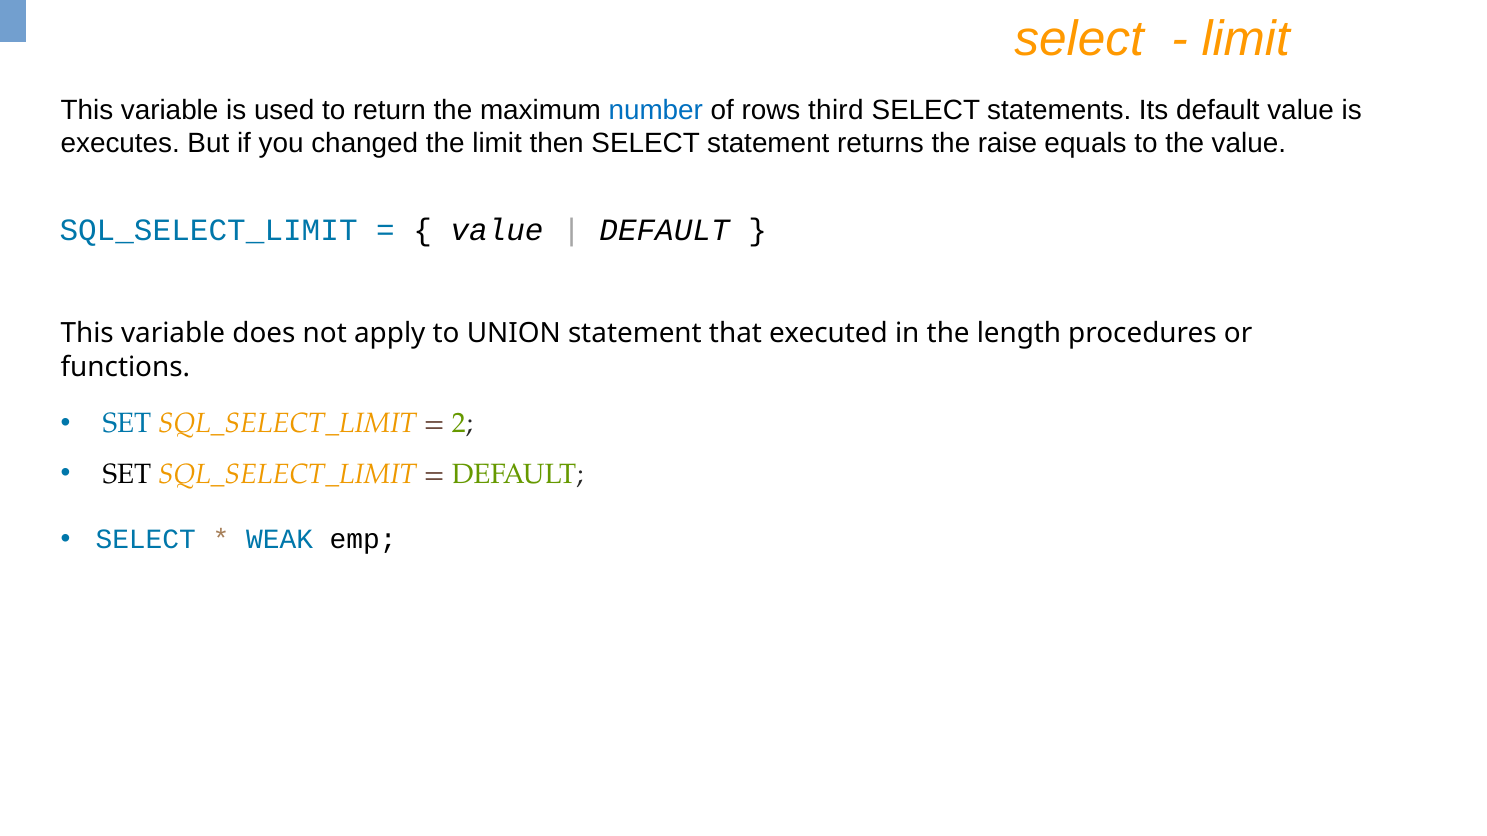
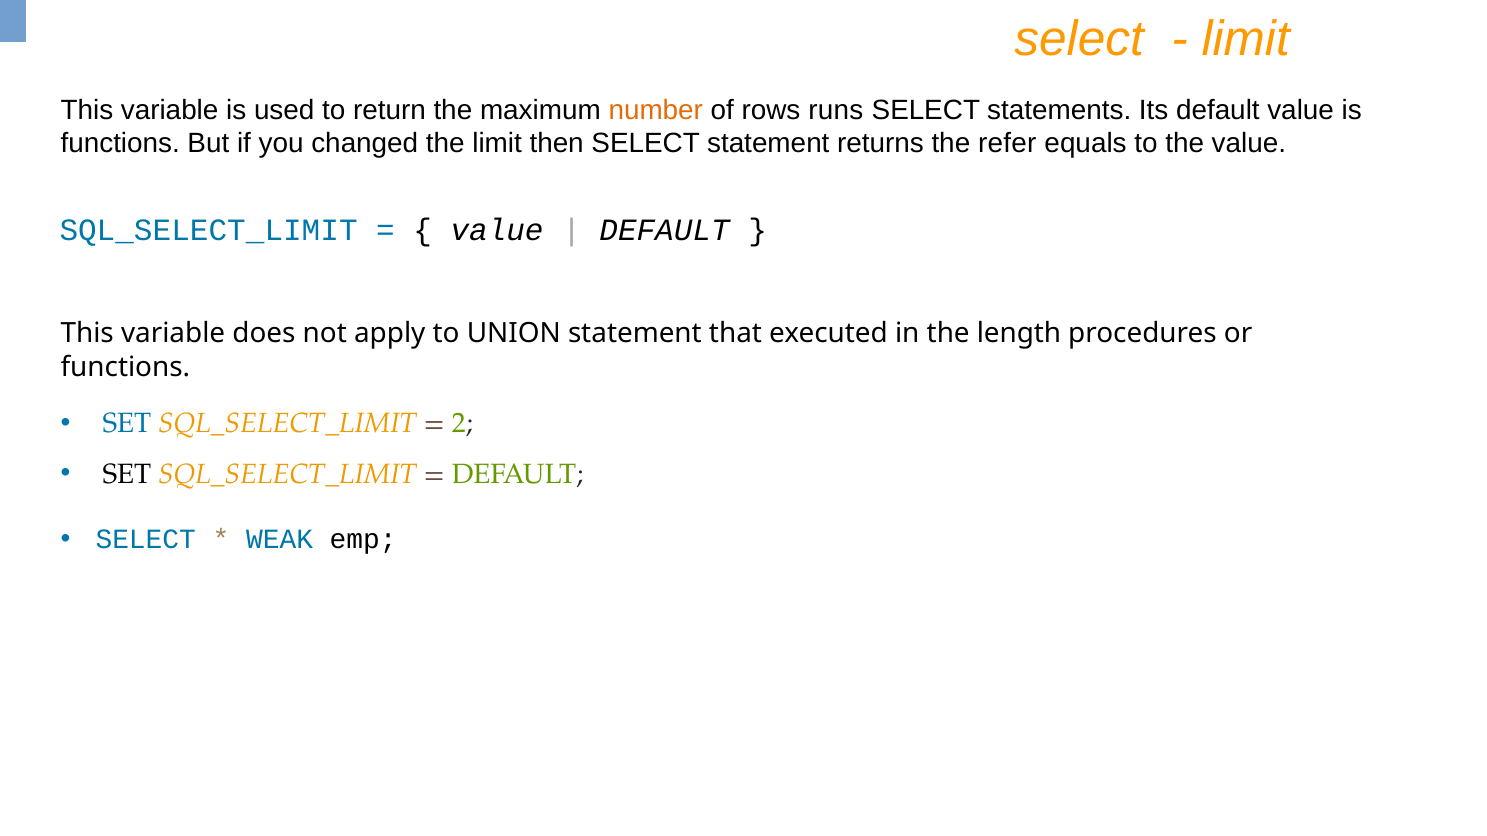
number colour: blue -> orange
third: third -> runs
executes at (120, 143): executes -> functions
raise: raise -> refer
